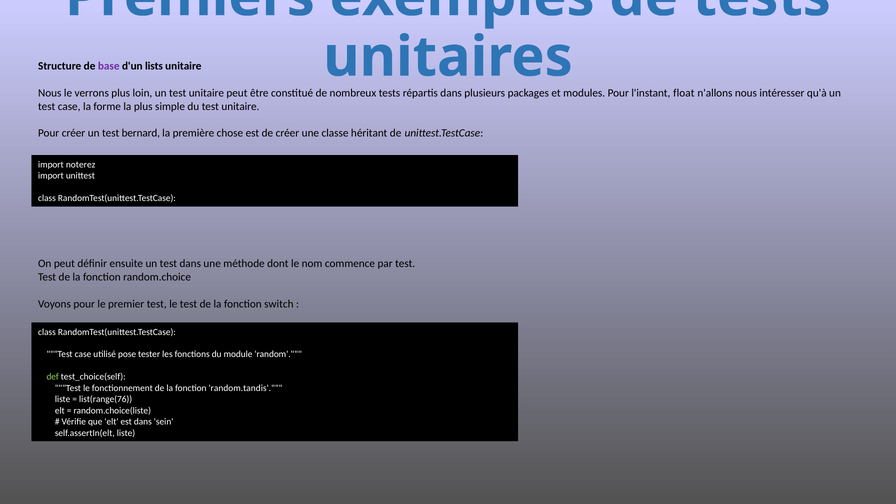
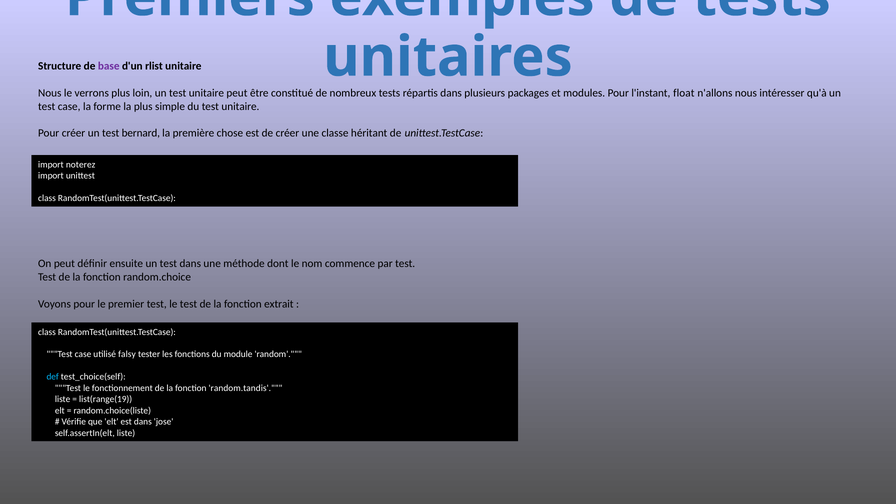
lists: lists -> rlist
switch: switch -> extrait
pose: pose -> falsy
def colour: light green -> light blue
list(range(76: list(range(76 -> list(range(19
sein: sein -> jose
